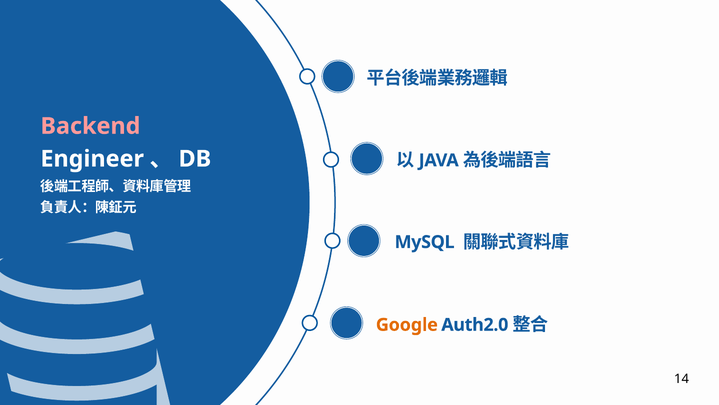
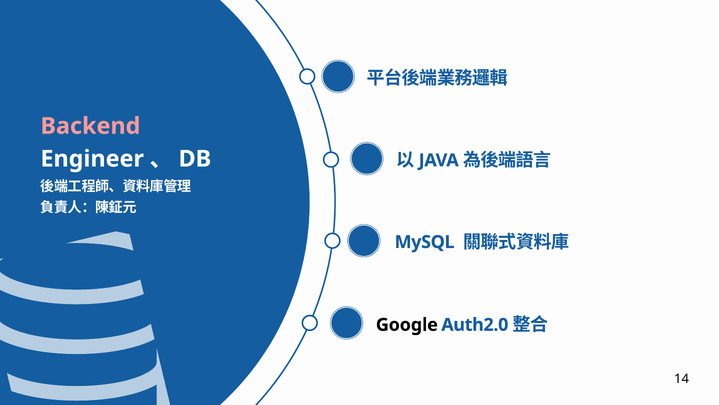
Google colour: orange -> black
